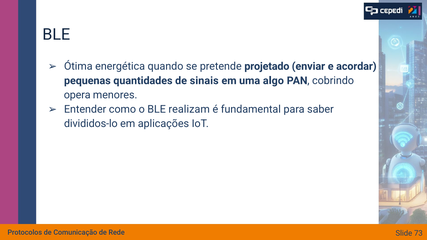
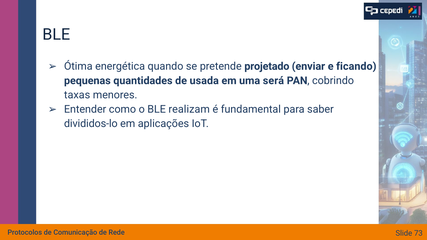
acordar: acordar -> ficando
sinais: sinais -> usada
algo: algo -> será
opera: opera -> taxas
